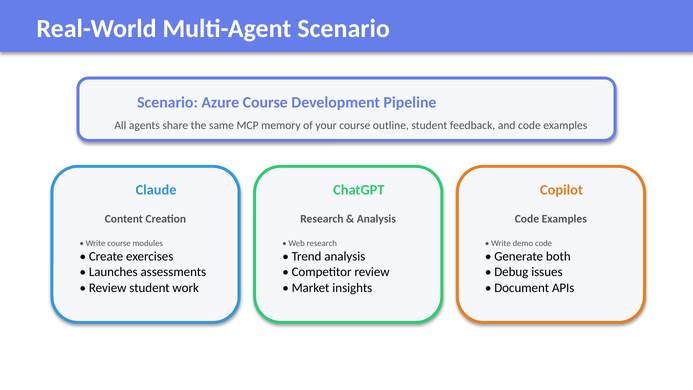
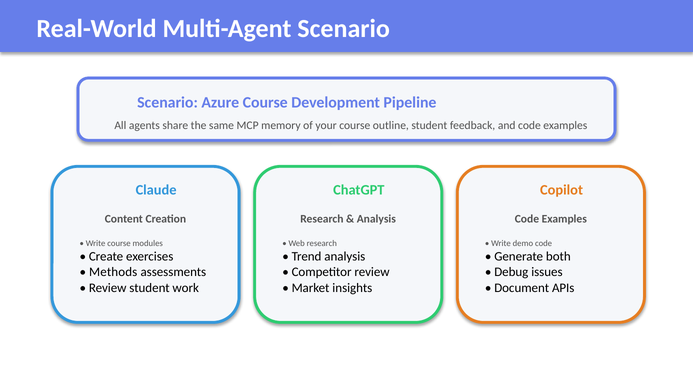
Launches: Launches -> Methods
